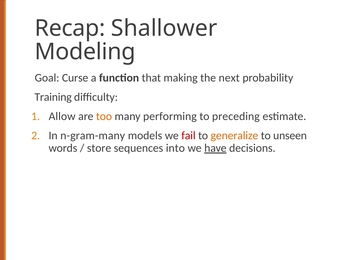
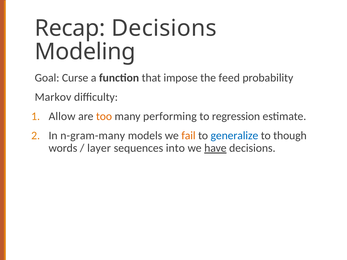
Recap Shallower: Shallower -> Decisions
making: making -> impose
next: next -> feed
Training: Training -> Markov
preceding: preceding -> regression
fail colour: red -> orange
generalize colour: orange -> blue
unseen: unseen -> though
store: store -> layer
